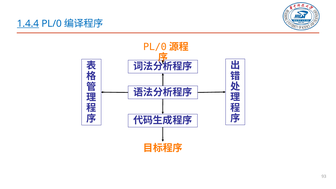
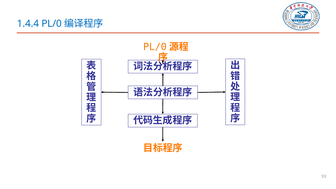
1.4.4 underline: present -> none
